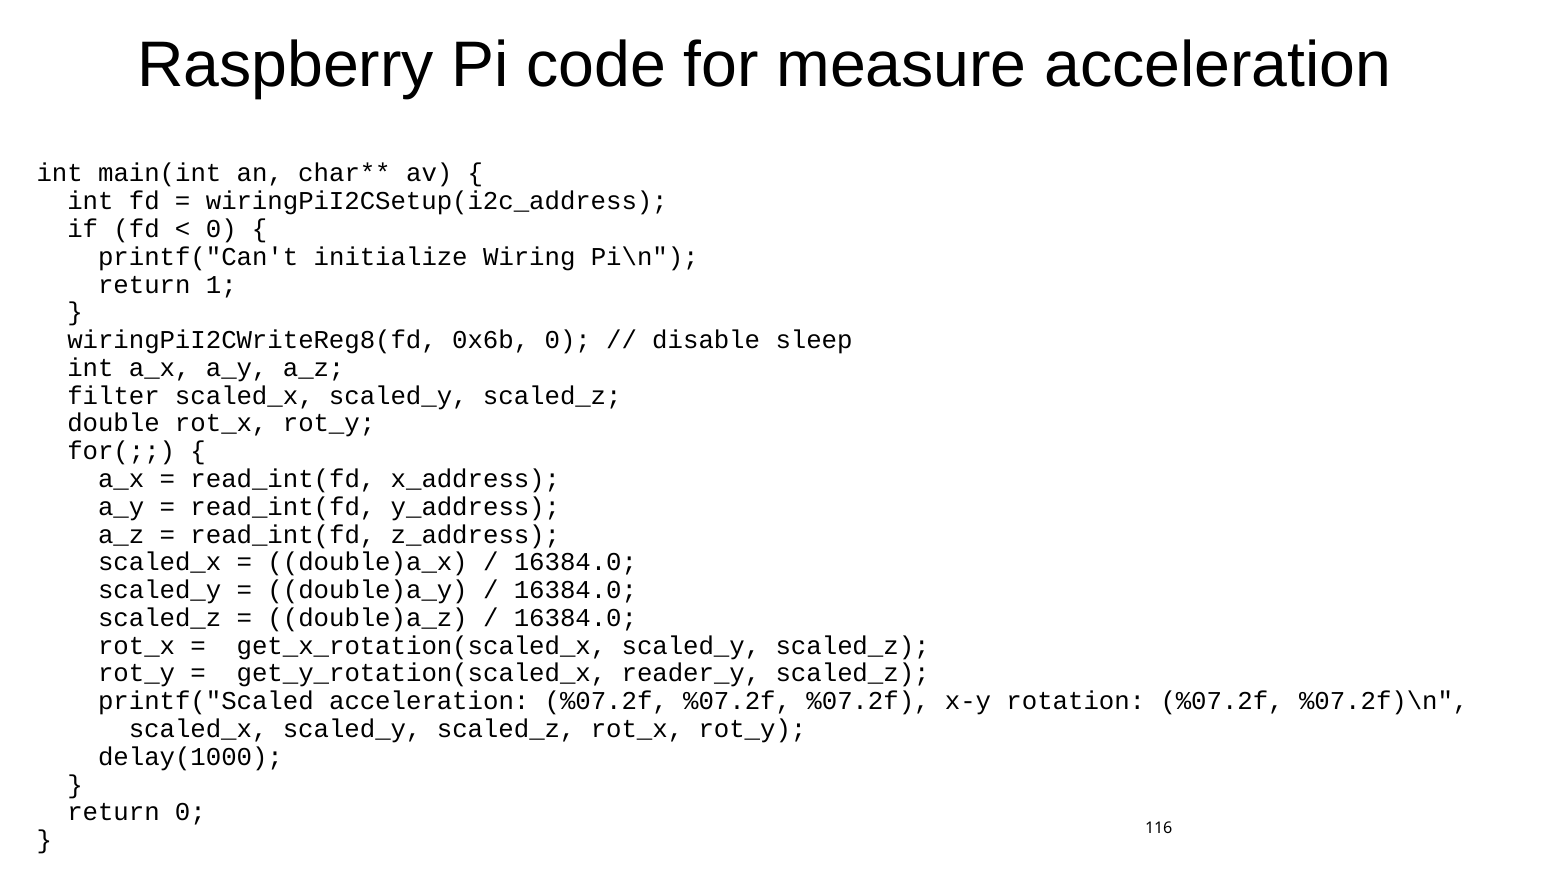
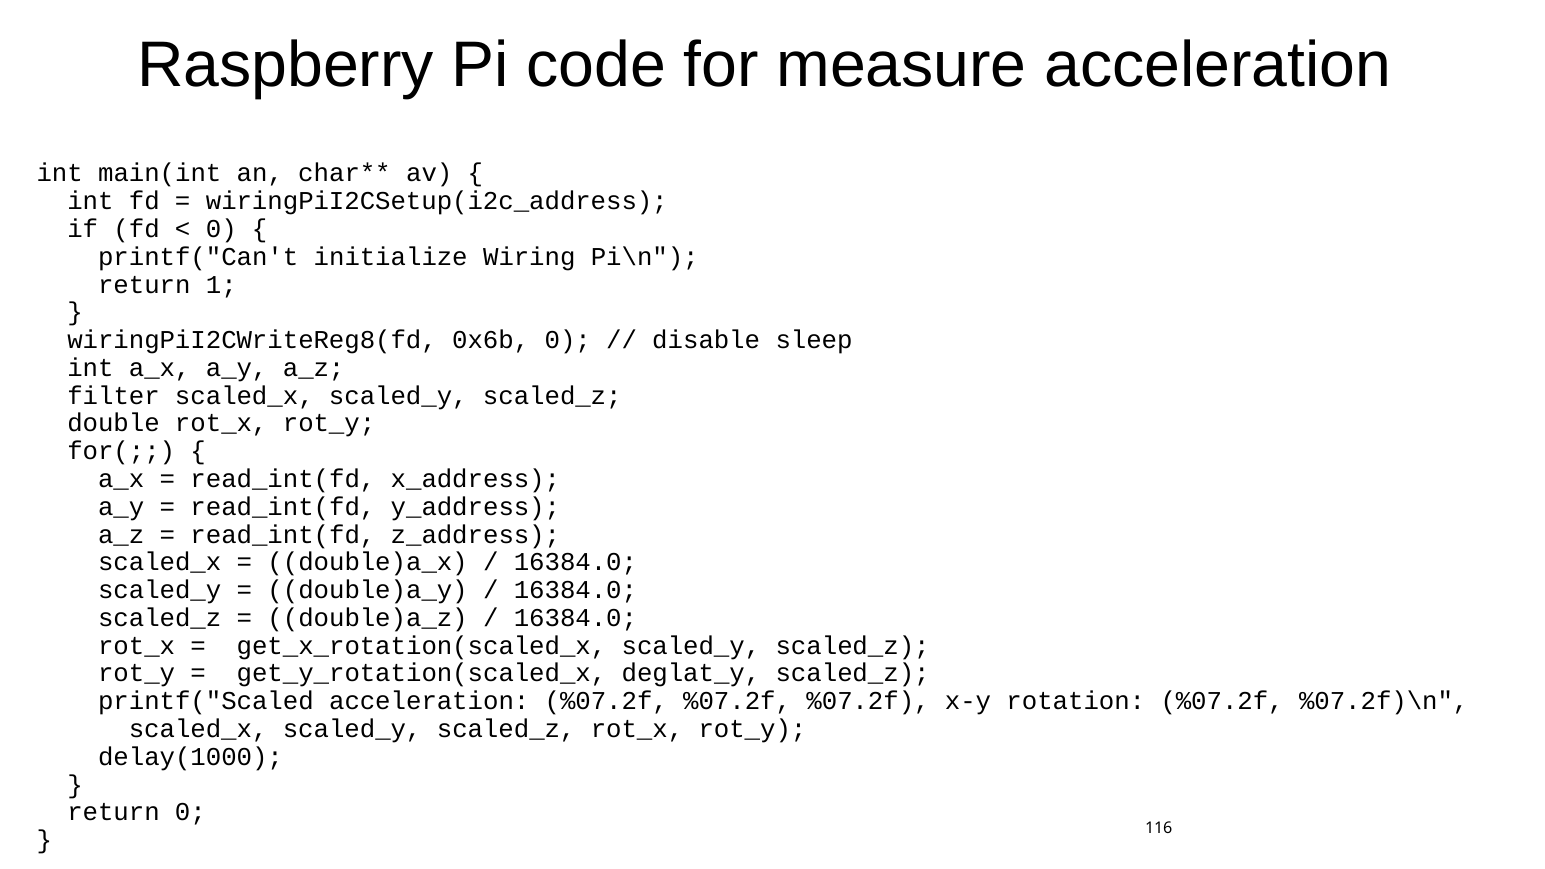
reader_y: reader_y -> deglat_y
